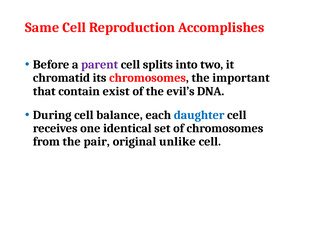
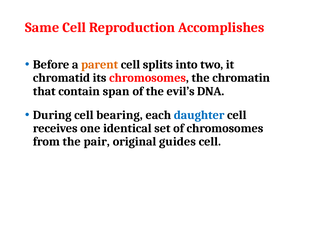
parent colour: purple -> orange
important: important -> chromatin
exist: exist -> span
balance: balance -> bearing
unlike: unlike -> guides
